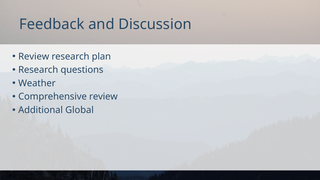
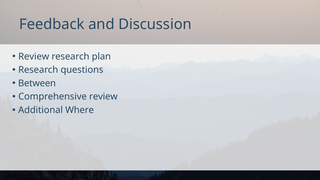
Weather: Weather -> Between
Global: Global -> Where
